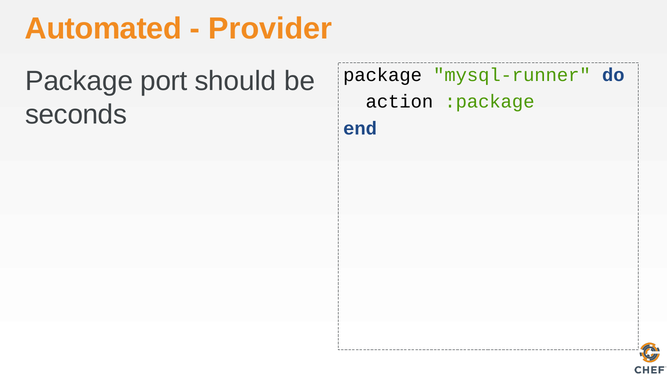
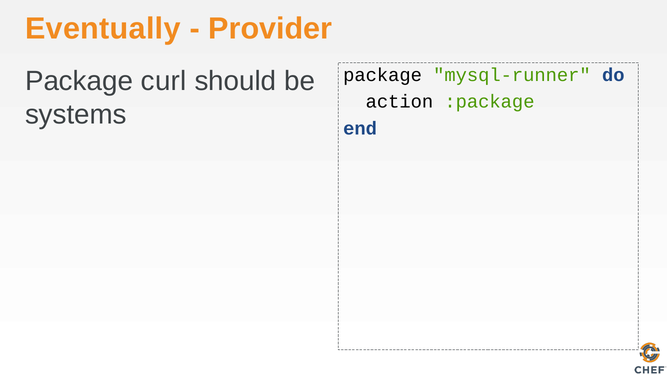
Automated: Automated -> Eventually
port: port -> curl
seconds: seconds -> systems
